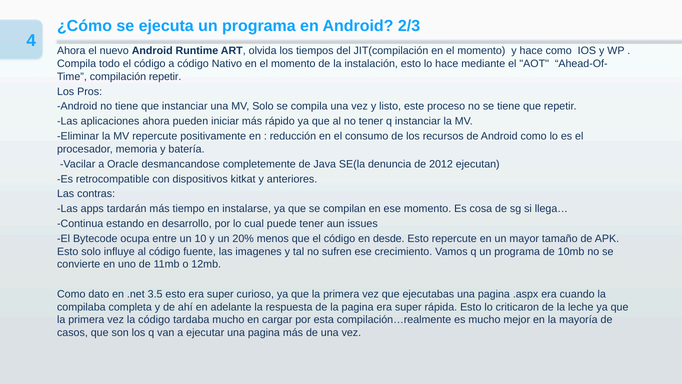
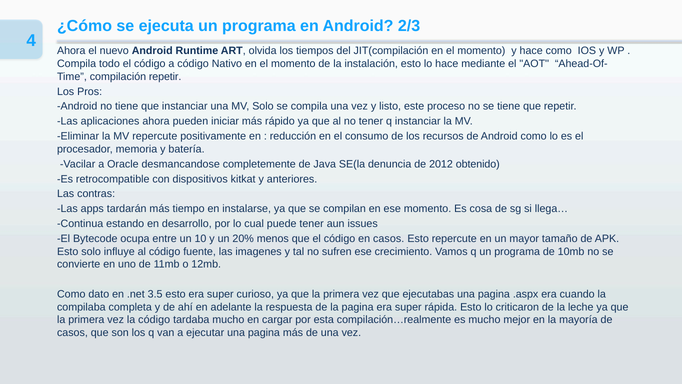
ejecutan: ejecutan -> obtenido
en desde: desde -> casos
